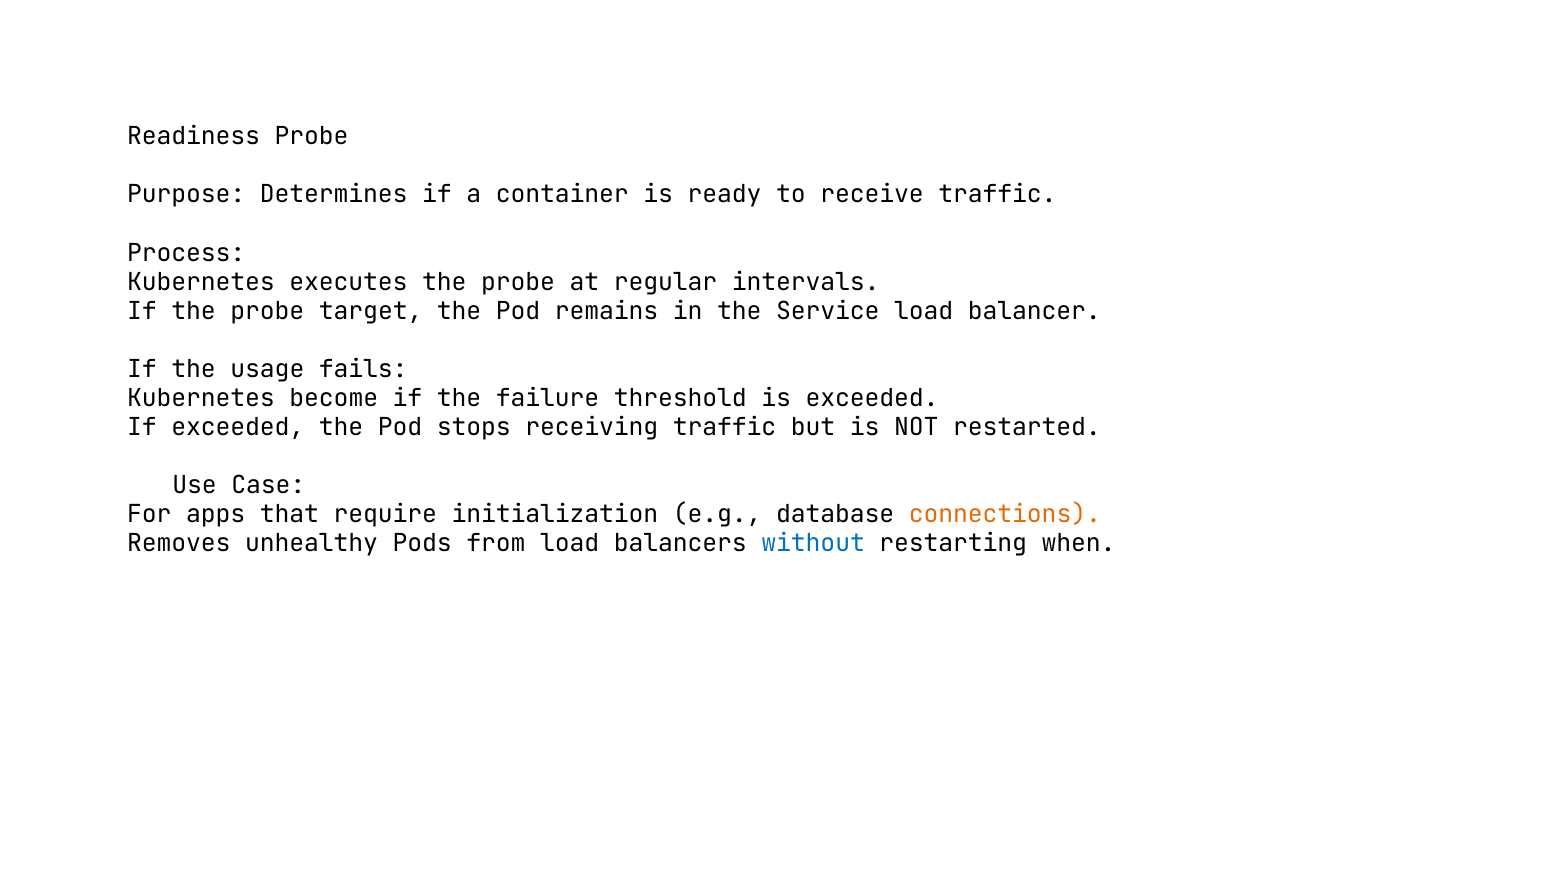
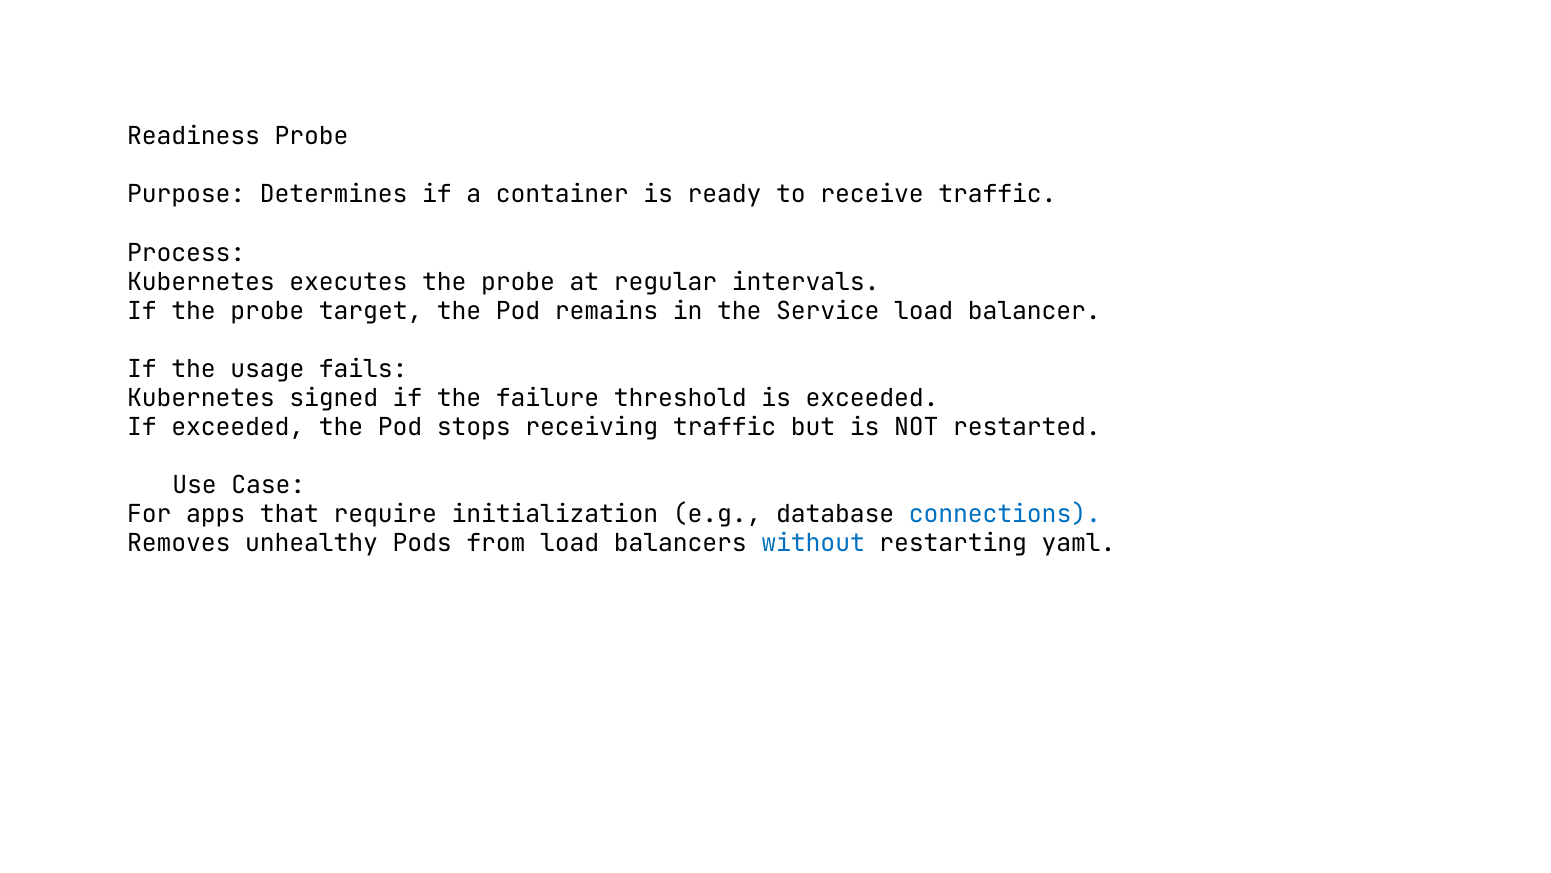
become: become -> signed
connections colour: orange -> blue
when: when -> yaml
